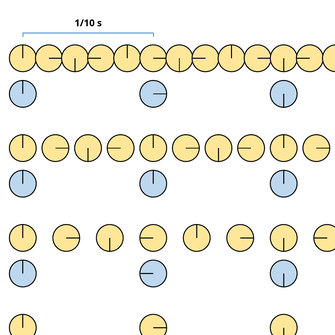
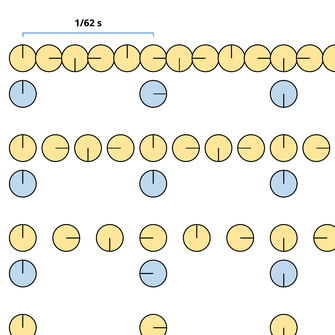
1/10: 1/10 -> 1/62
